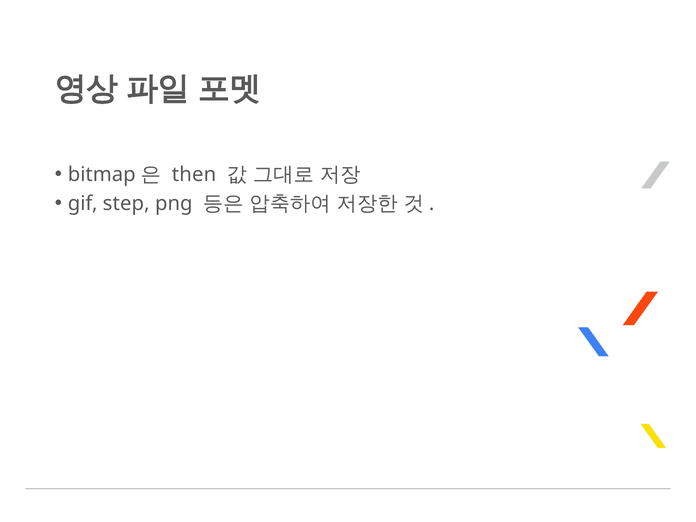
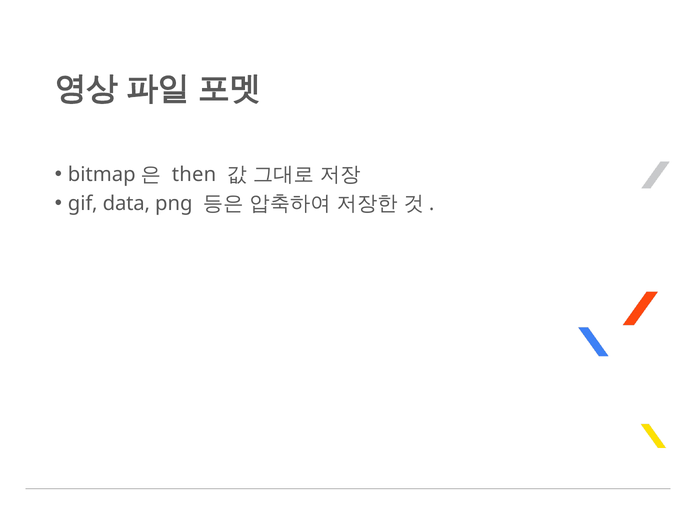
step: step -> data
